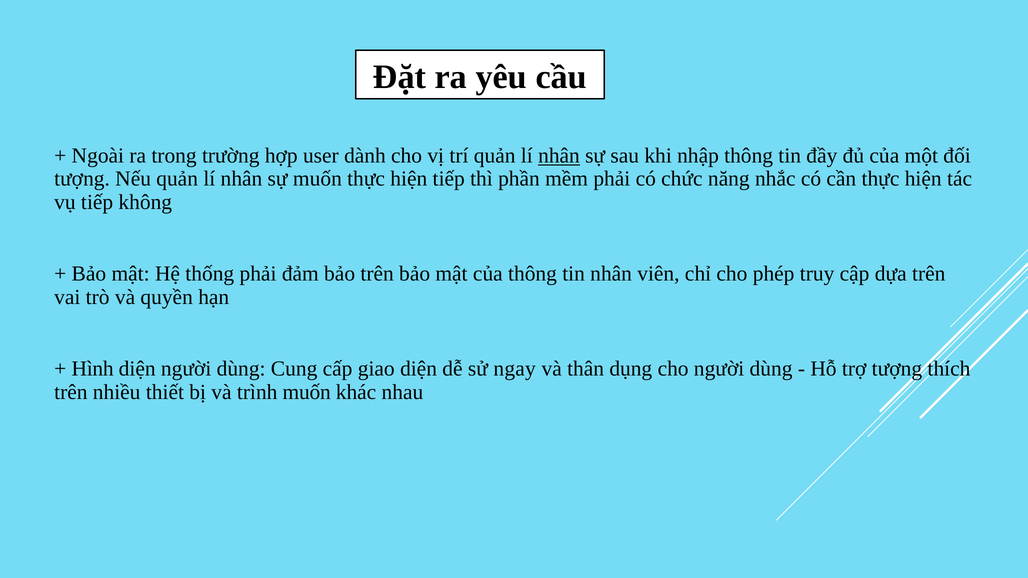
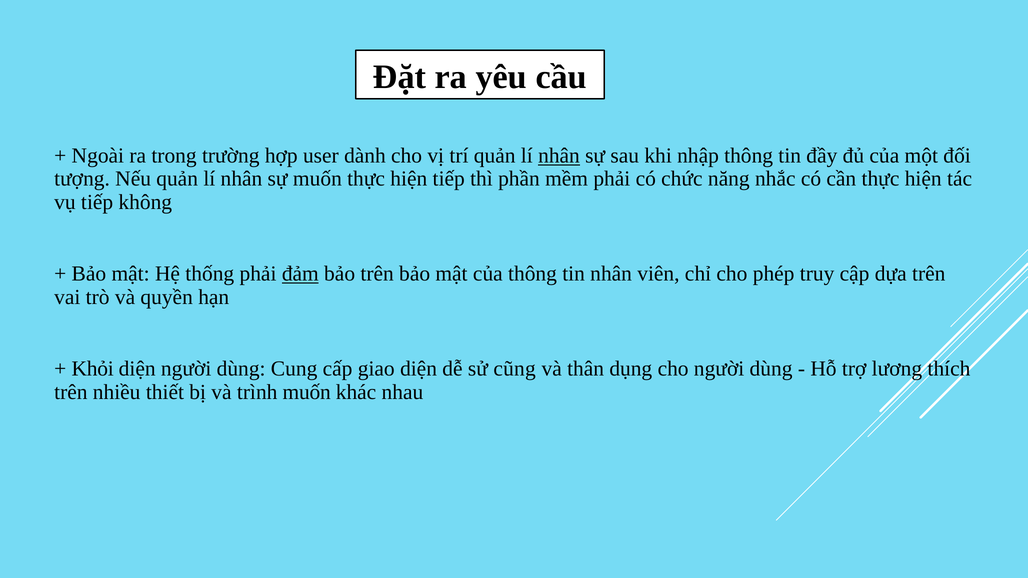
đảm underline: none -> present
Hình: Hình -> Khỏi
ngay: ngay -> cũng
trợ tượng: tượng -> lương
